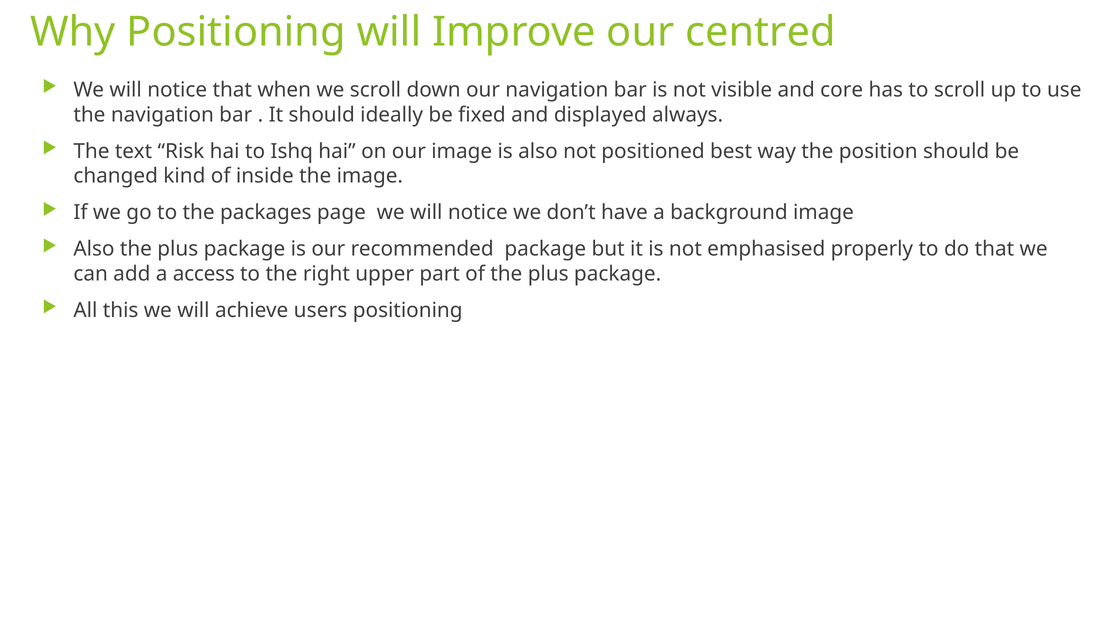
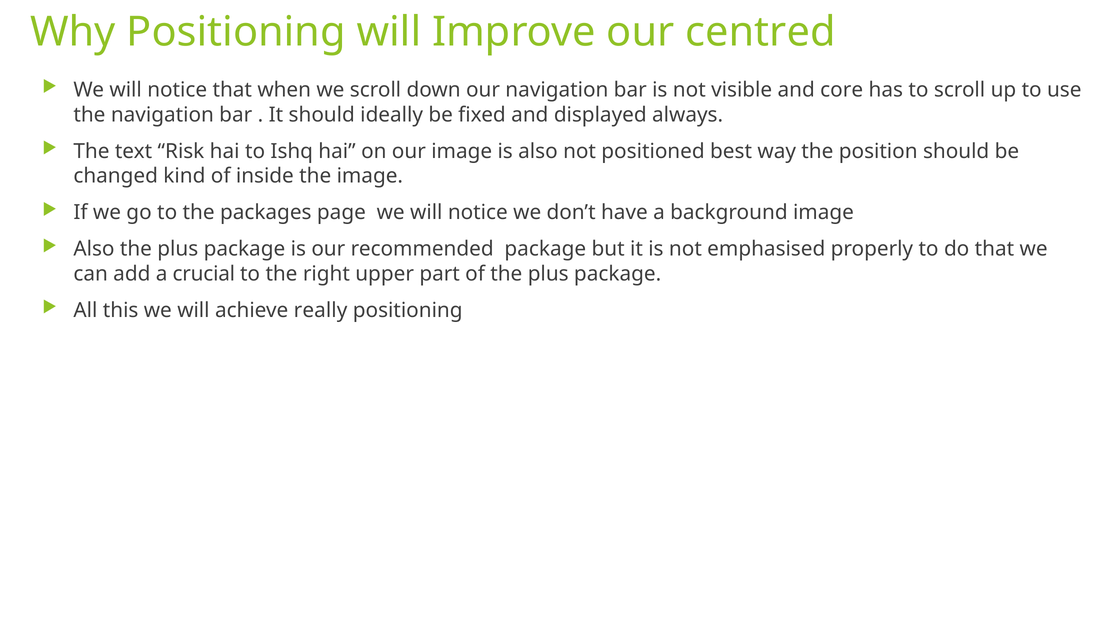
access: access -> crucial
users: users -> really
